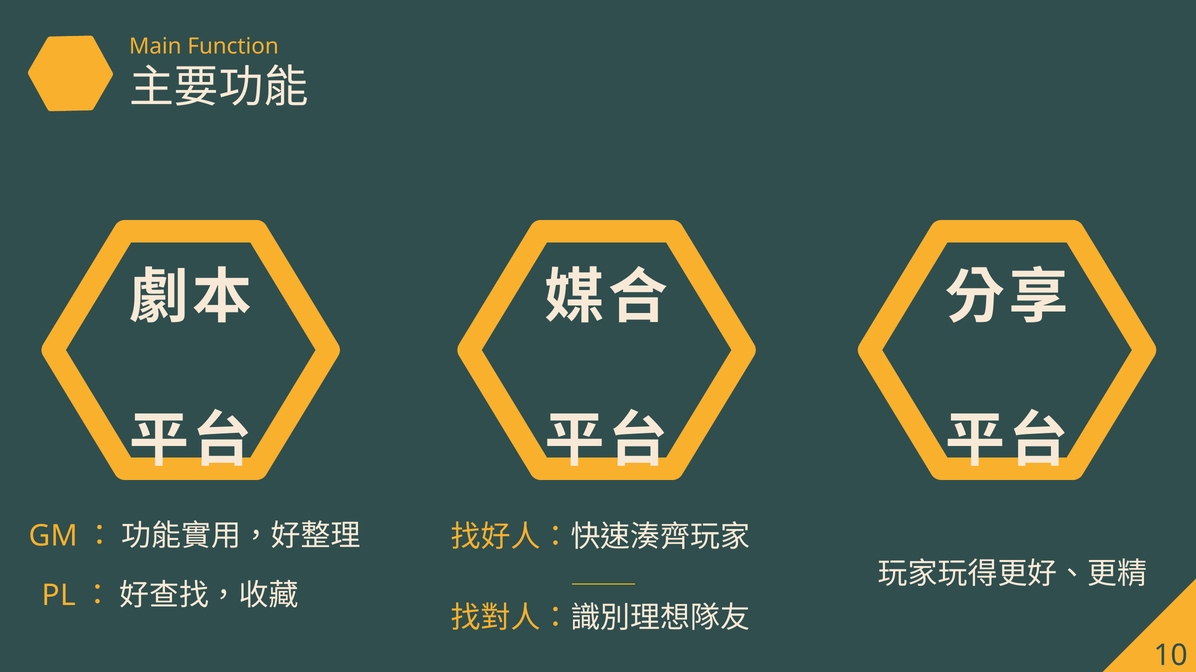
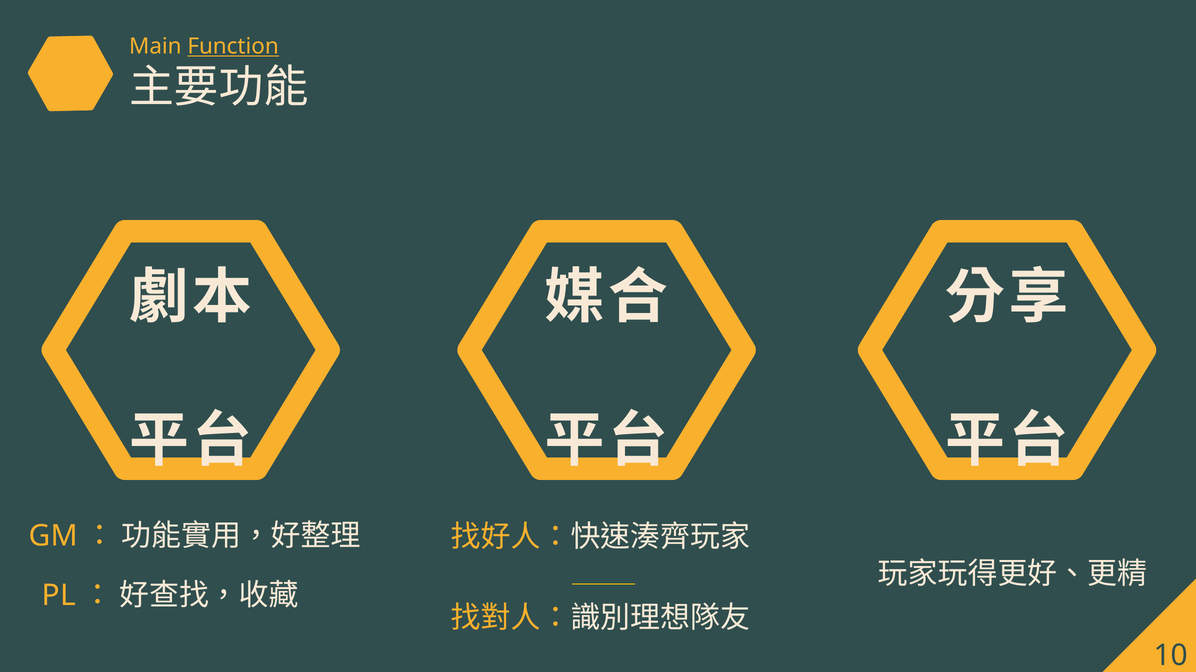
Function underline: none -> present
